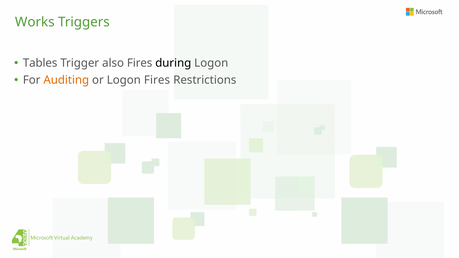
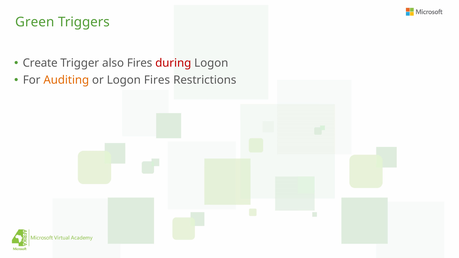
Works: Works -> Green
Tables: Tables -> Create
during colour: black -> red
